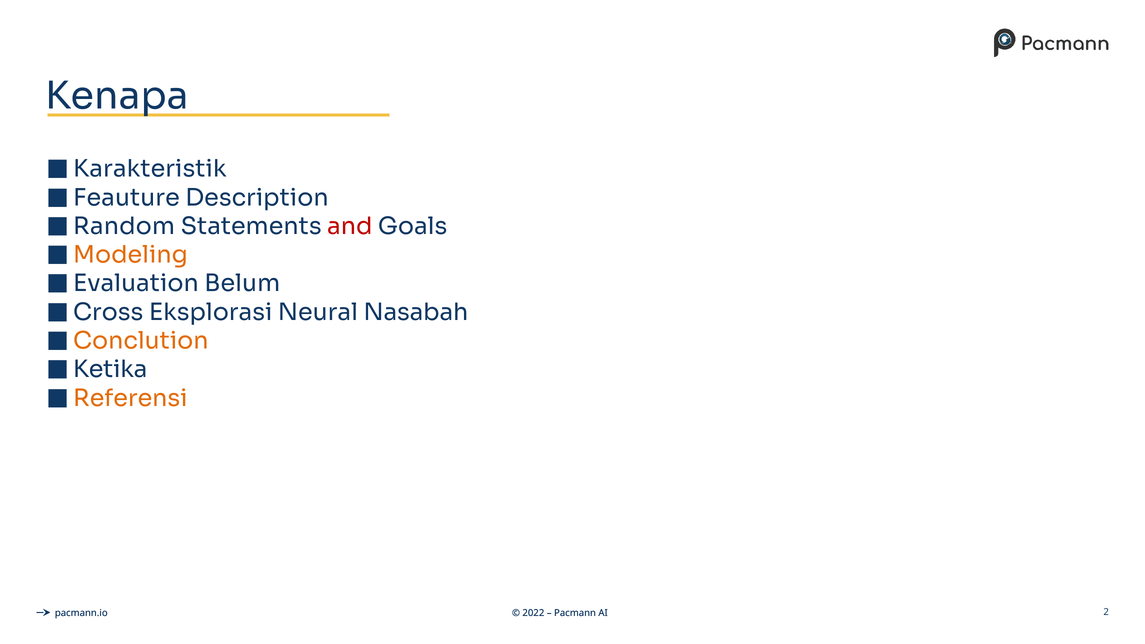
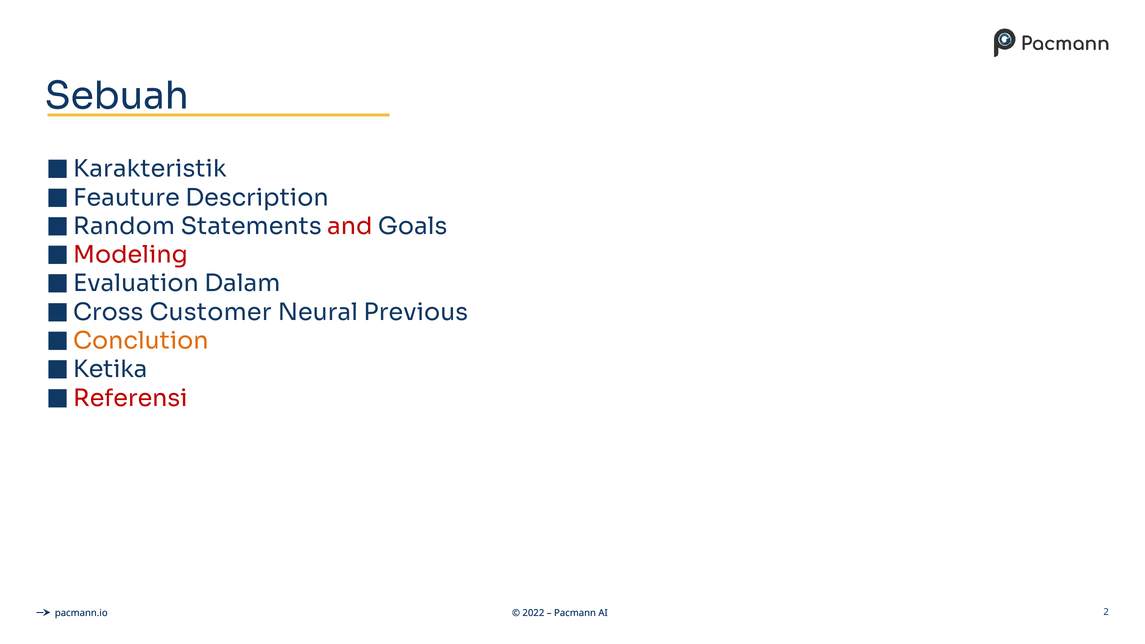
Kenapa: Kenapa -> Sebuah
Modeling colour: orange -> red
Belum: Belum -> Dalam
Eksplorasi: Eksplorasi -> Customer
Nasabah: Nasabah -> Previous
Referensi colour: orange -> red
